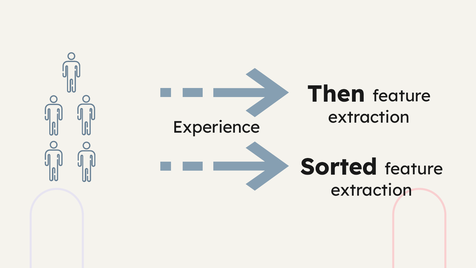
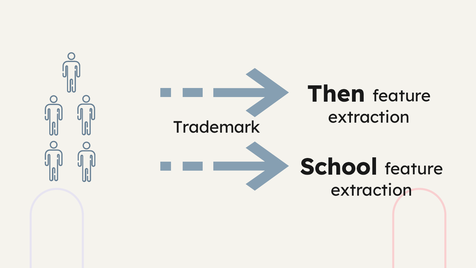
Experience: Experience -> Trademark
Sorted: Sorted -> School
